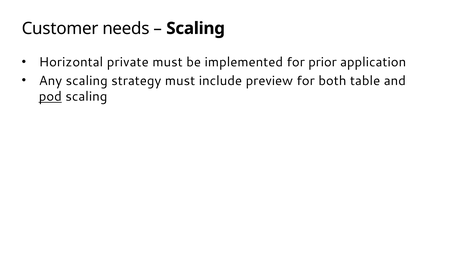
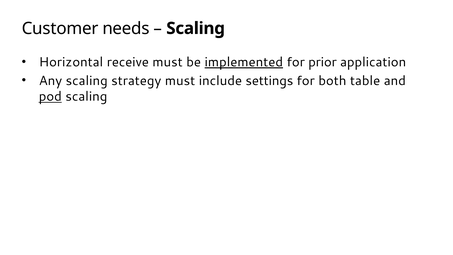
private: private -> receive
implemented underline: none -> present
preview: preview -> settings
